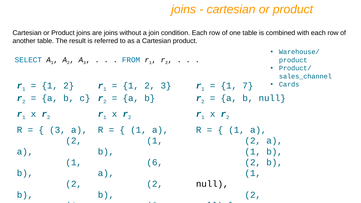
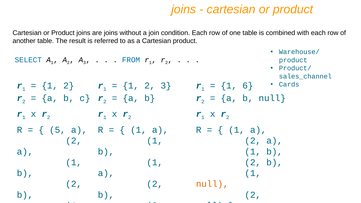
7: 7 -> 6
3 at (57, 130): 3 -> 5
6 at (155, 162): 6 -> 1
null at (212, 184) colour: black -> orange
